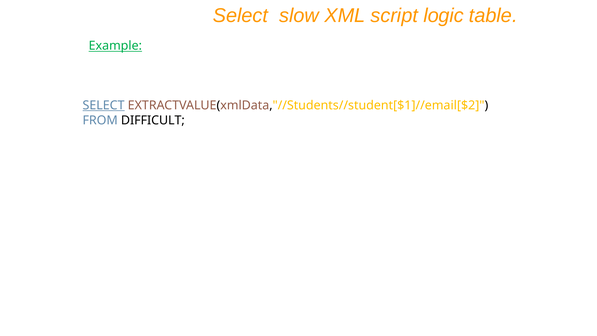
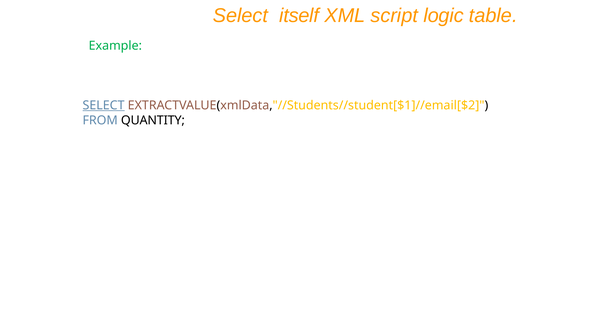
slow: slow -> itself
Example underline: present -> none
DIFFICULT: DIFFICULT -> QUANTITY
